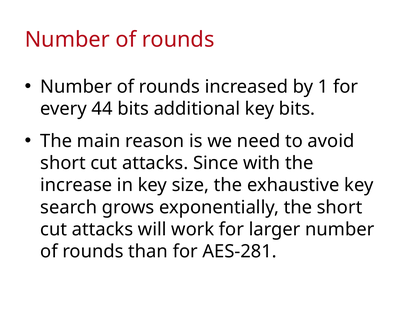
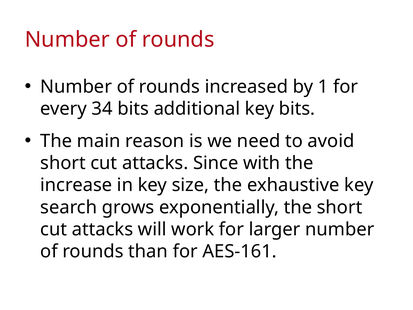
44: 44 -> 34
AES-281: AES-281 -> AES-161
